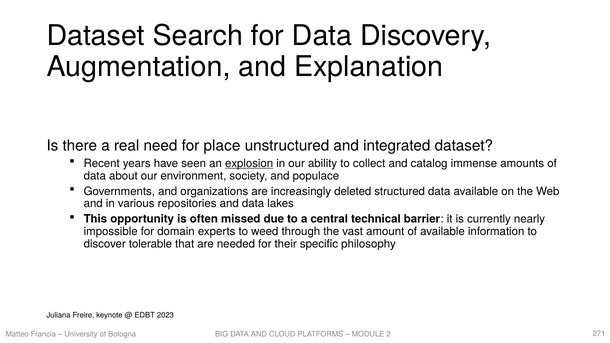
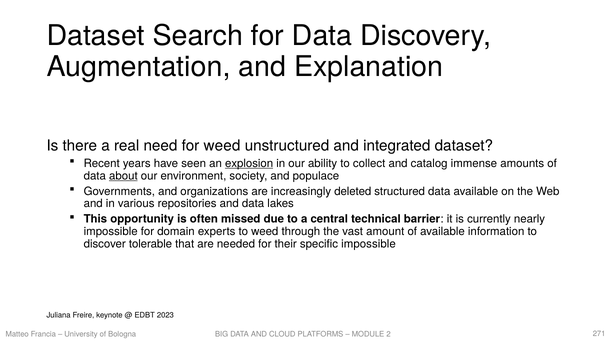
for place: place -> weed
about underline: none -> present
specific philosophy: philosophy -> impossible
